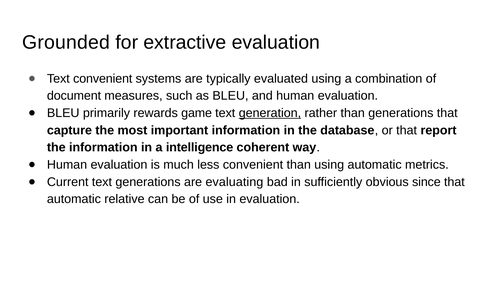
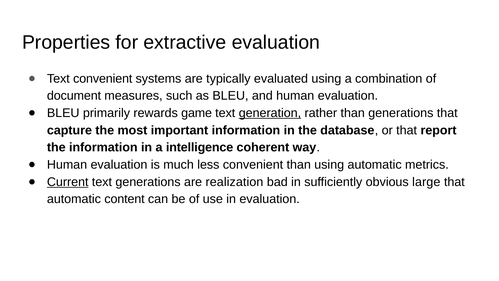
Grounded: Grounded -> Properties
Current underline: none -> present
evaluating: evaluating -> realization
since: since -> large
relative: relative -> content
